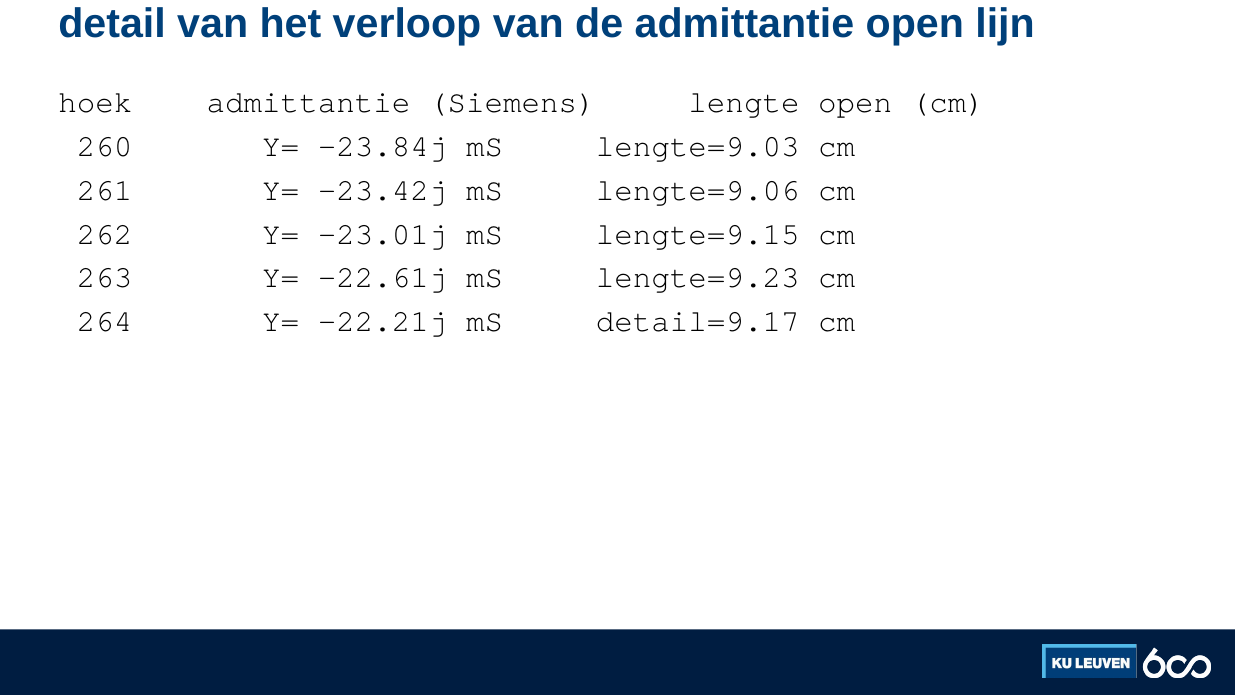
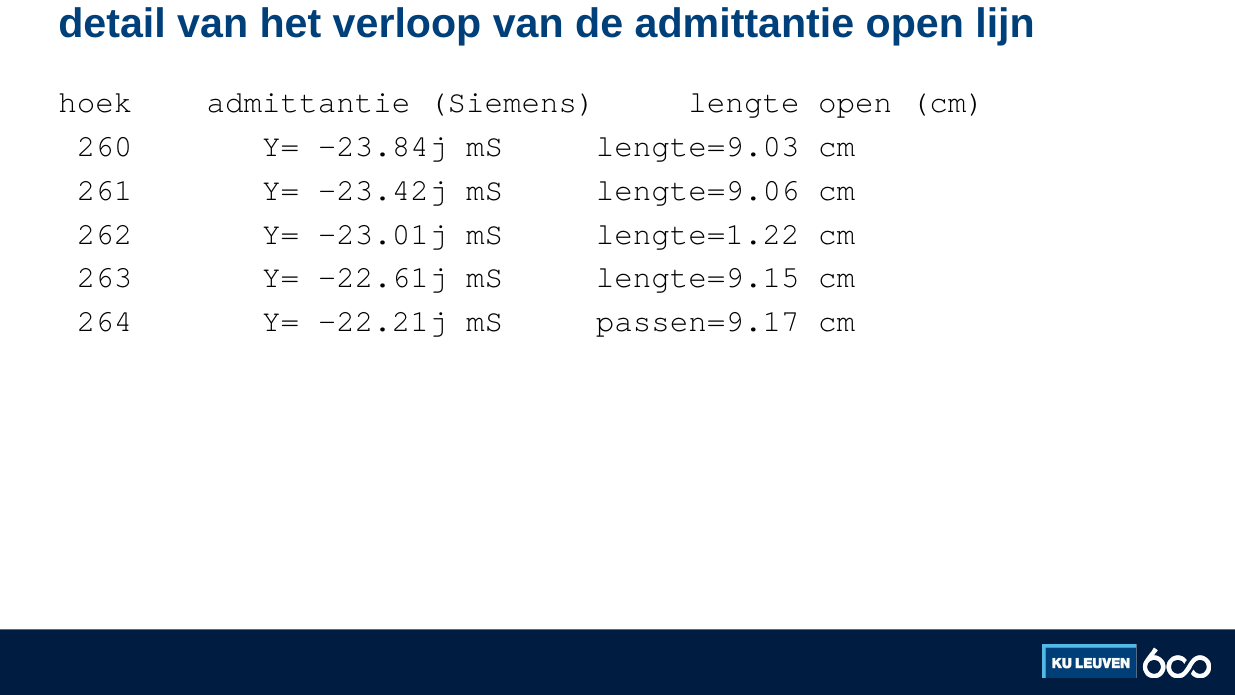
lengte=9.15: lengte=9.15 -> lengte=1.22
lengte=9.23: lengte=9.23 -> lengte=9.15
detail=9.17: detail=9.17 -> passen=9.17
